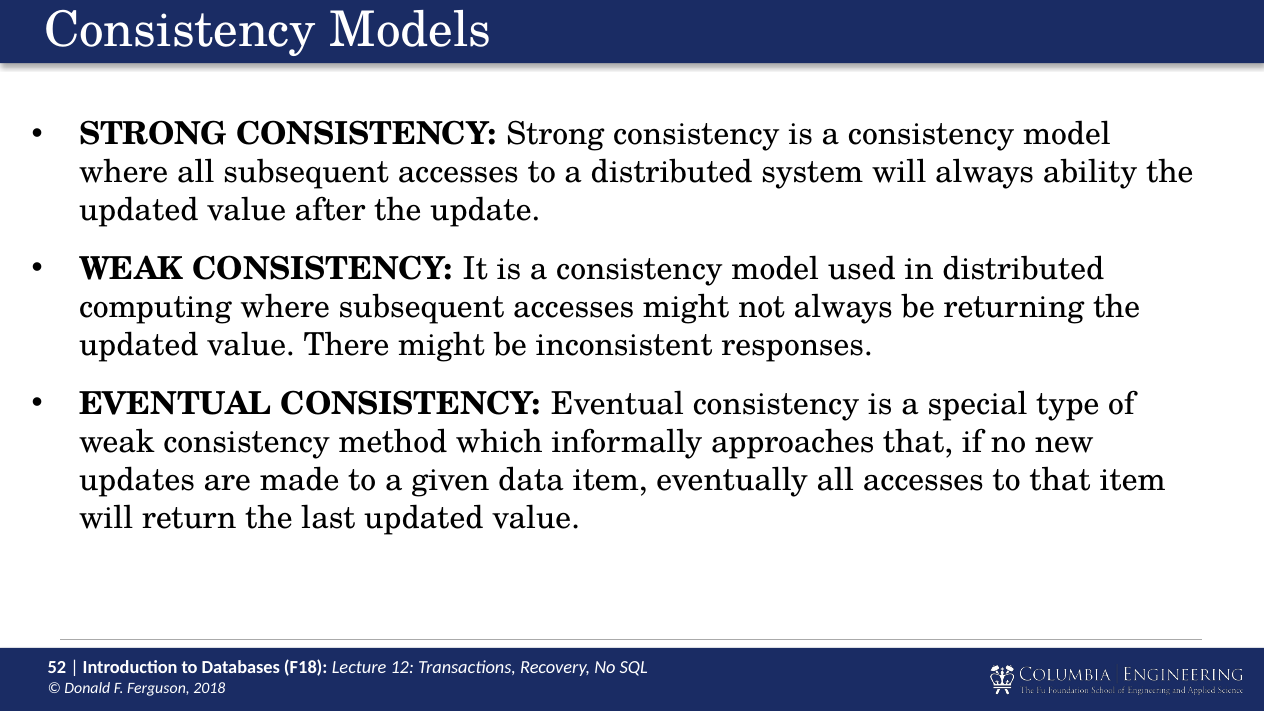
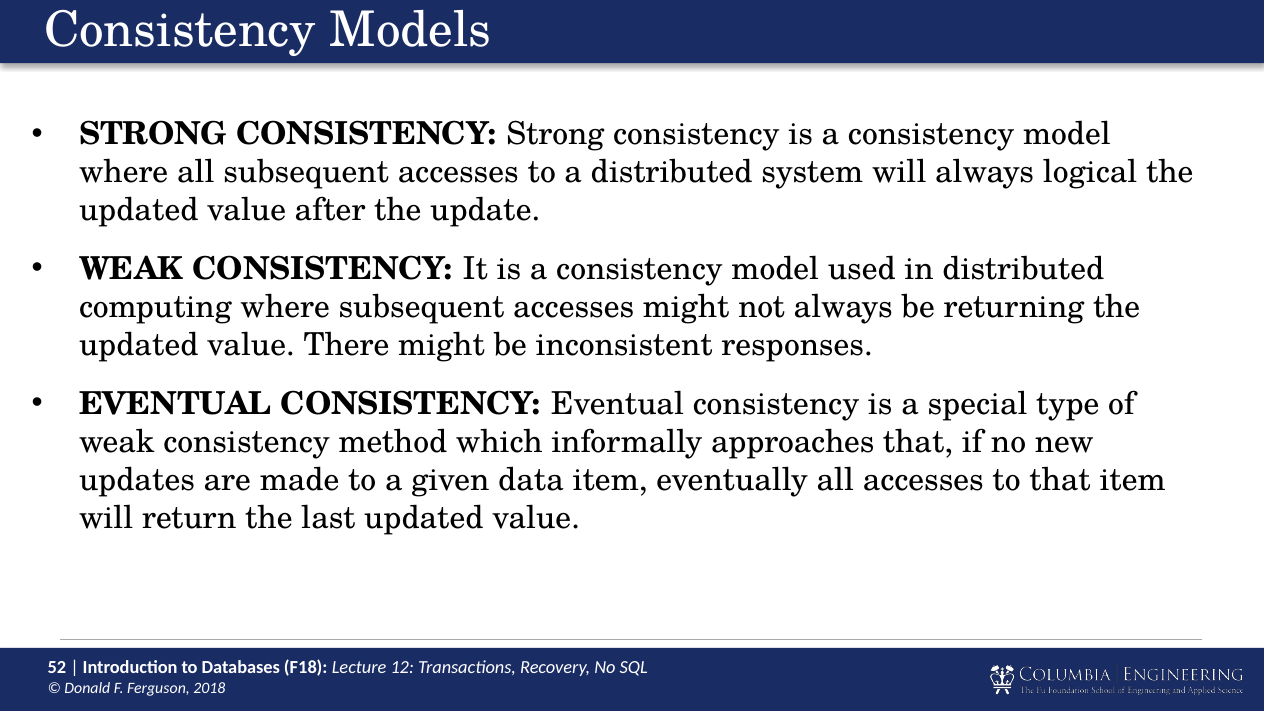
ability: ability -> logical
